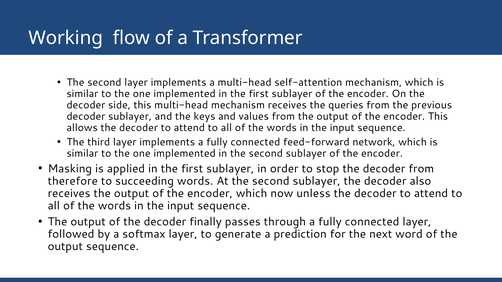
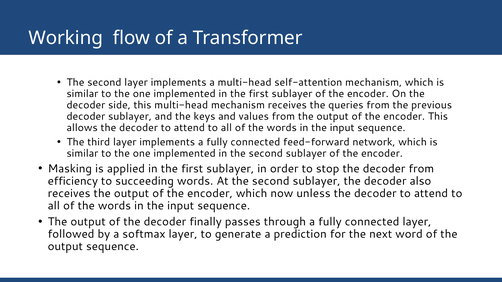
therefore: therefore -> efficiency
